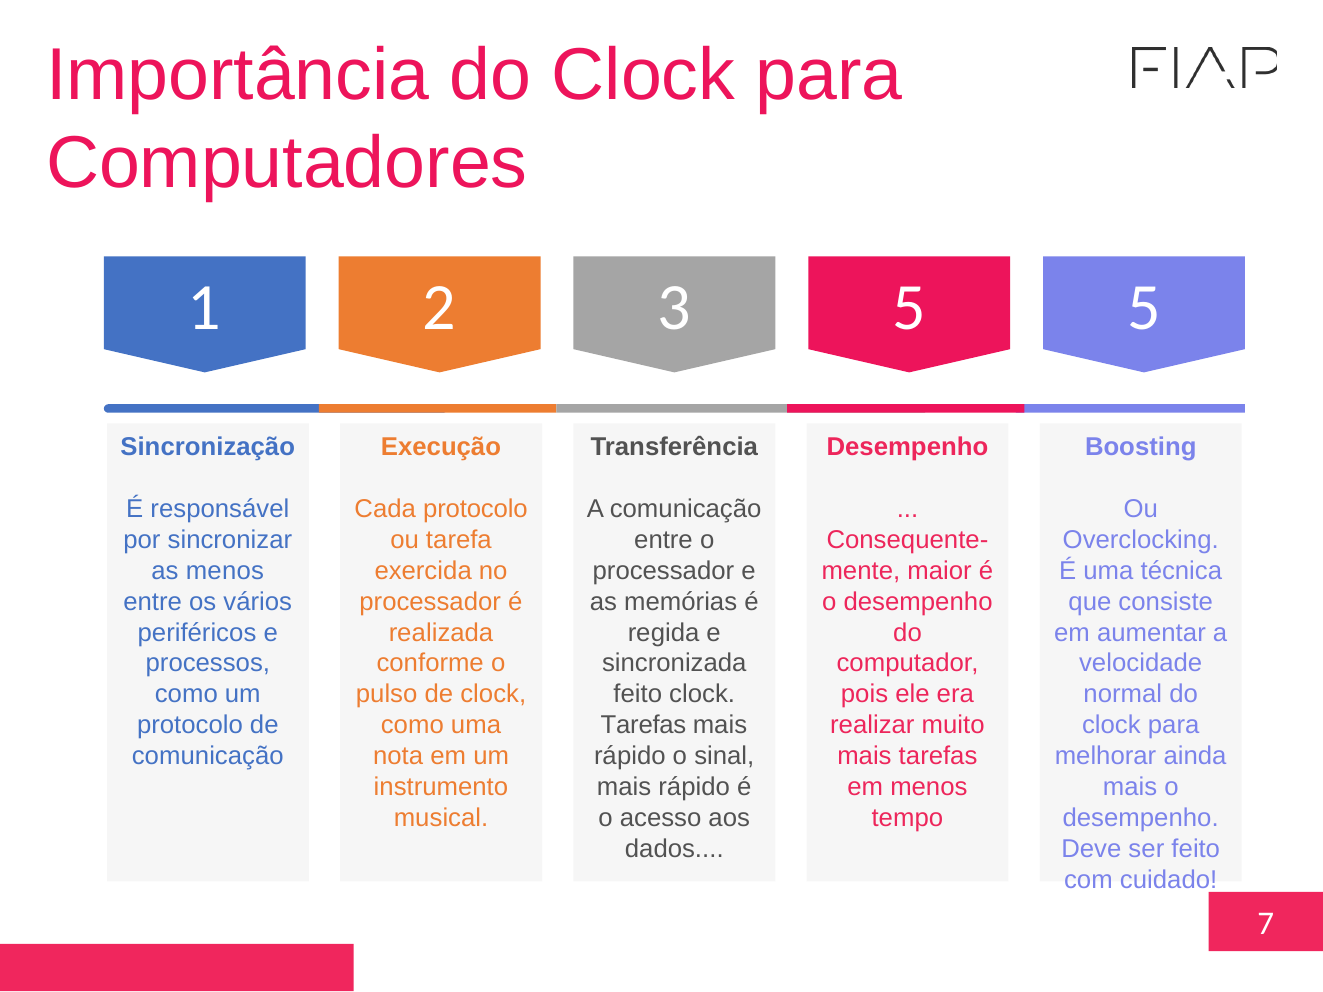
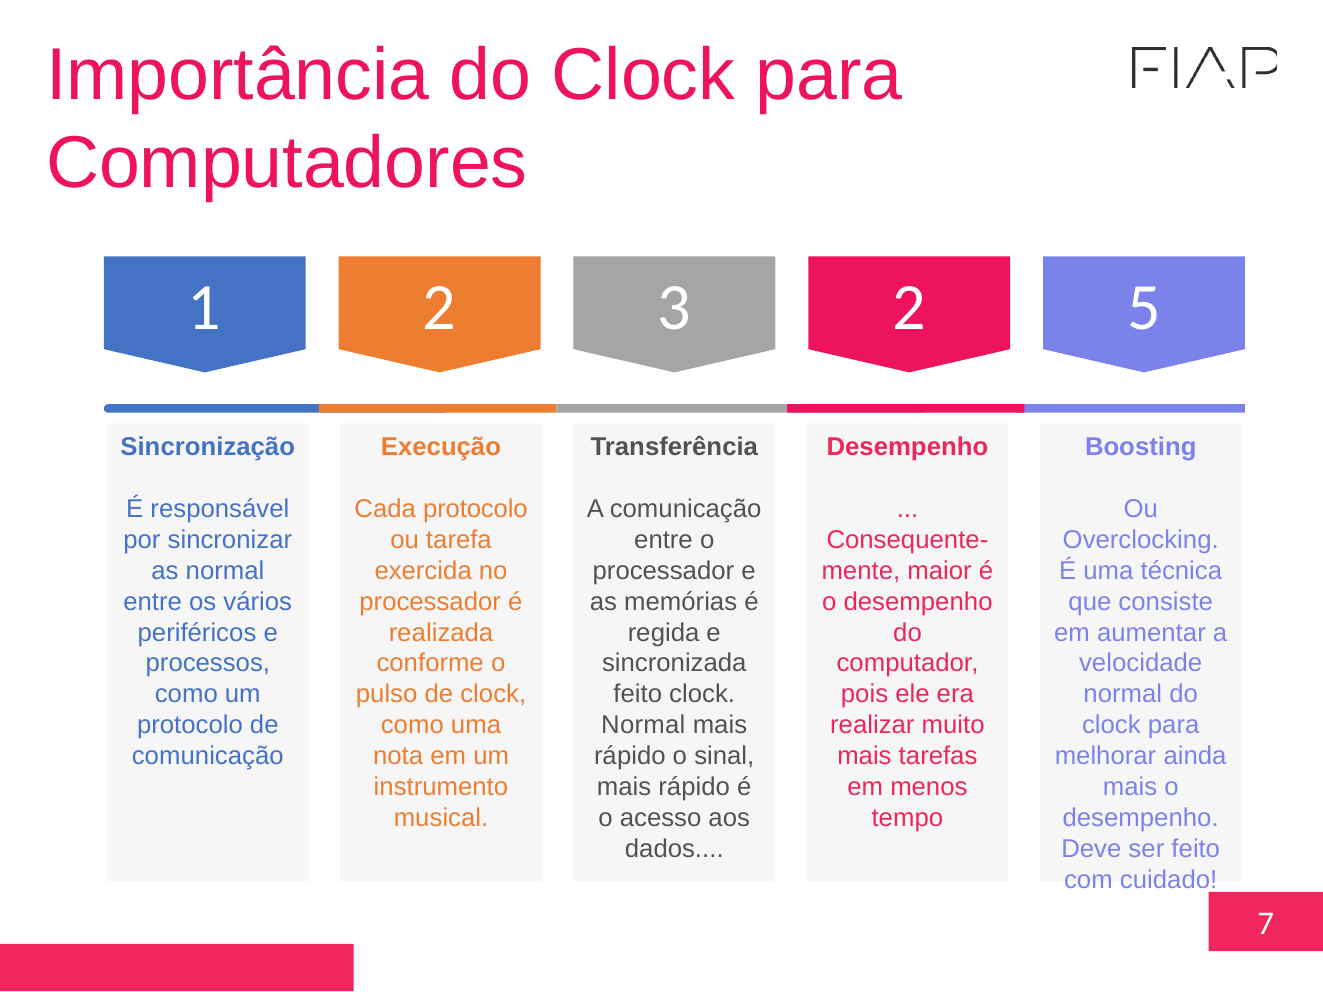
3 5: 5 -> 2
as menos: menos -> normal
Tarefas at (644, 725): Tarefas -> Normal
